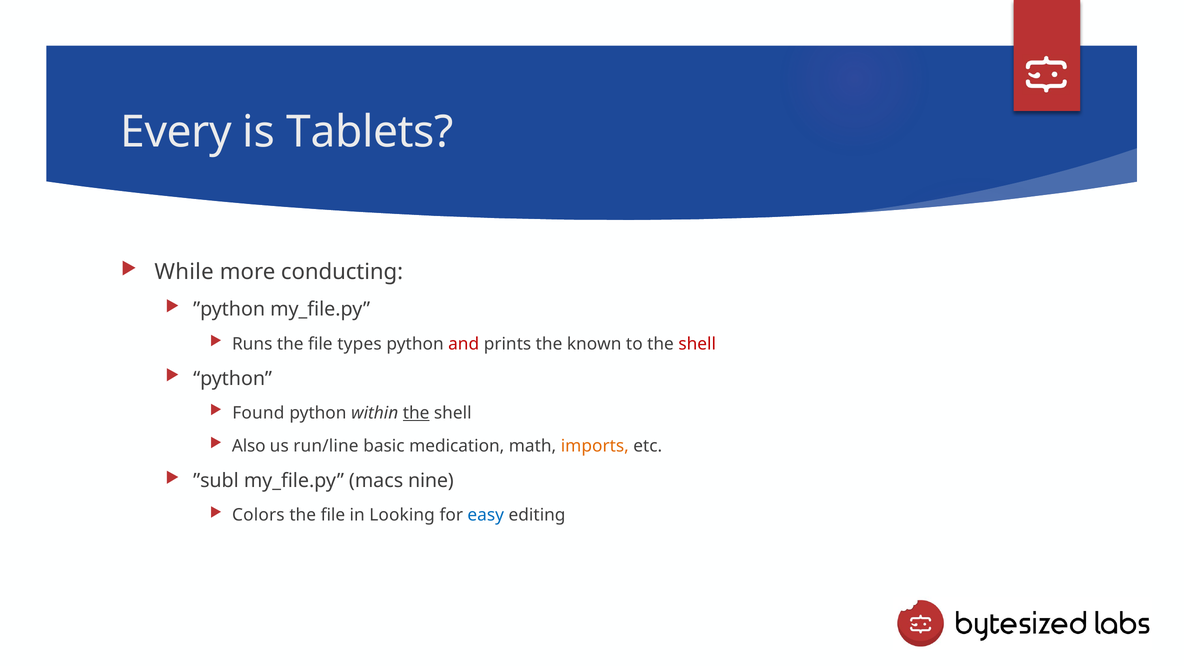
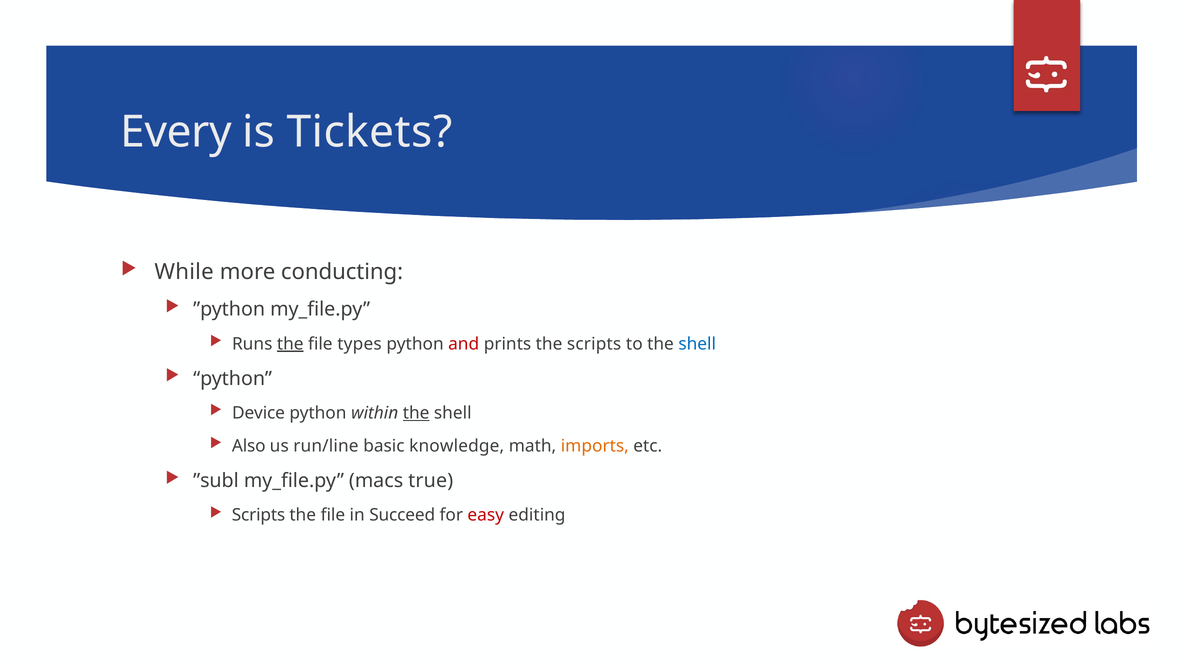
Tablets: Tablets -> Tickets
the at (290, 344) underline: none -> present
the known: known -> scripts
shell at (697, 344) colour: red -> blue
Found: Found -> Device
medication: medication -> knowledge
nine: nine -> true
Colors at (258, 515): Colors -> Scripts
Looking: Looking -> Succeed
easy colour: blue -> red
